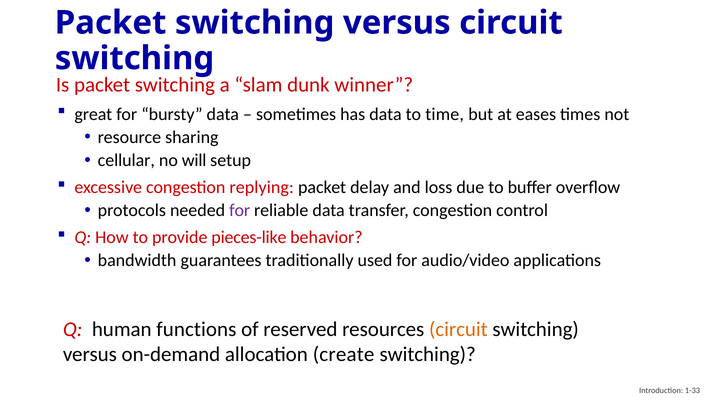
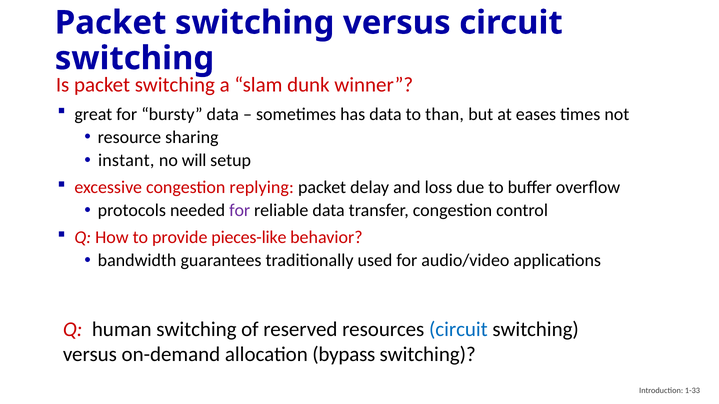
time: time -> than
cellular: cellular -> instant
human functions: functions -> switching
circuit at (458, 330) colour: orange -> blue
create: create -> bypass
